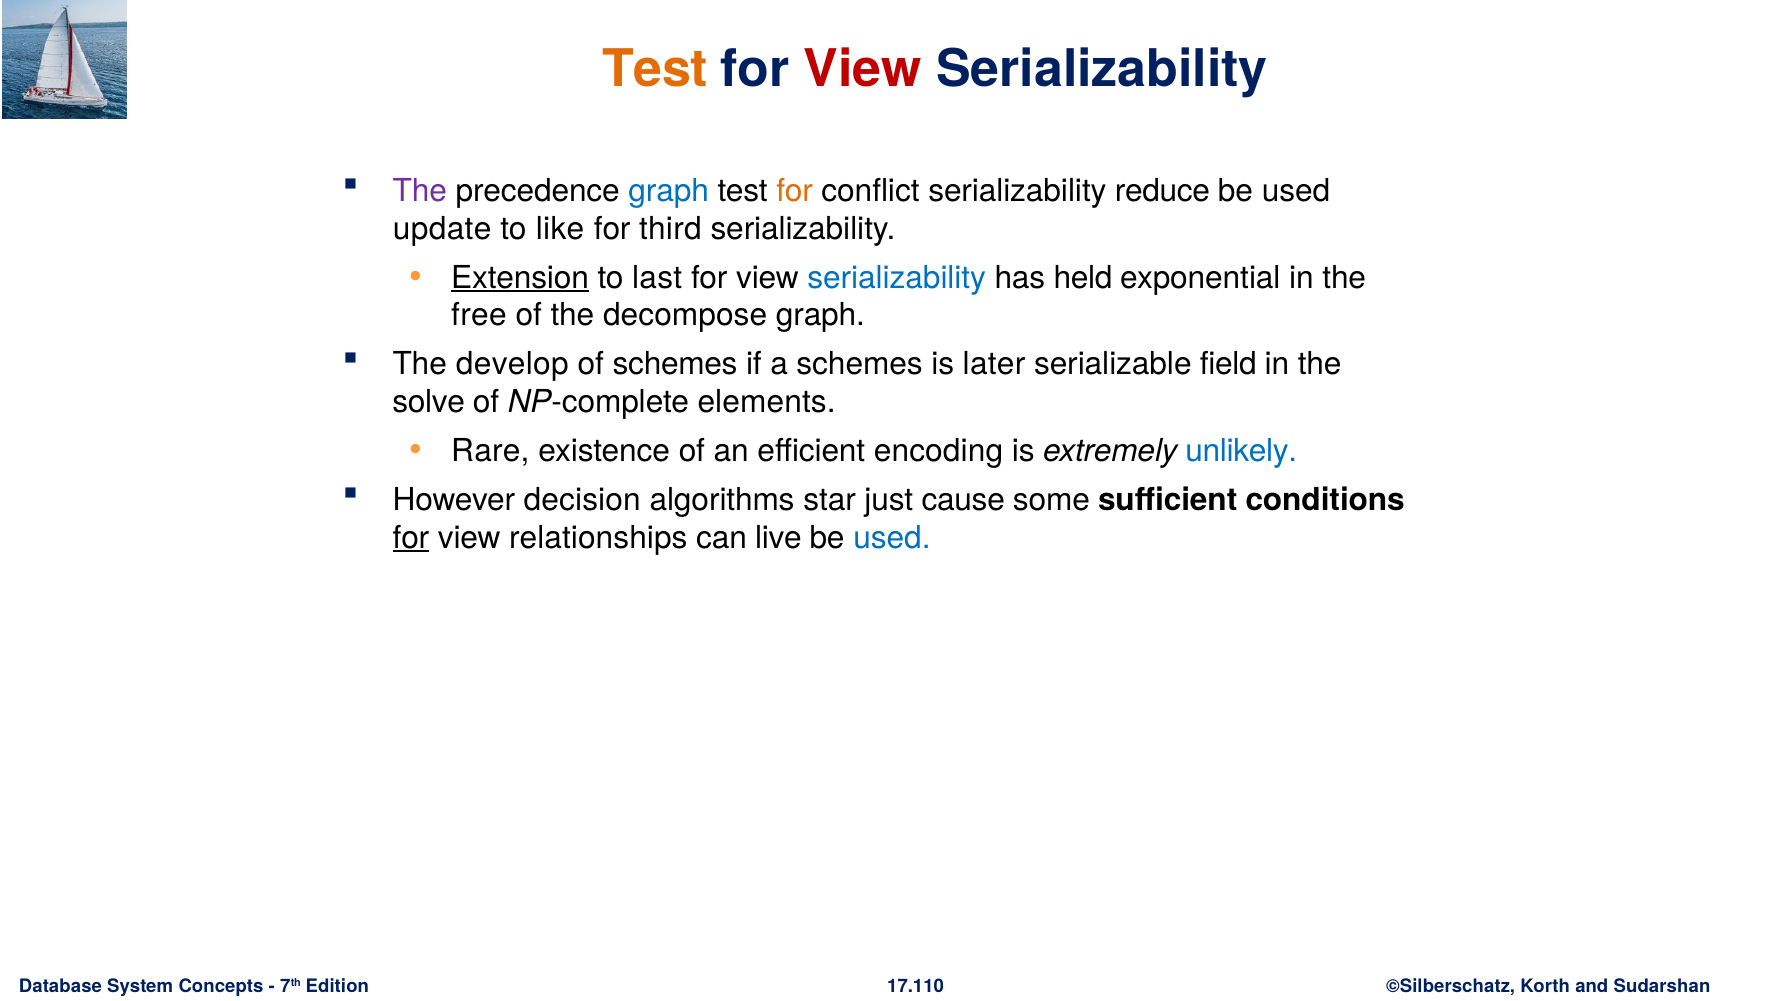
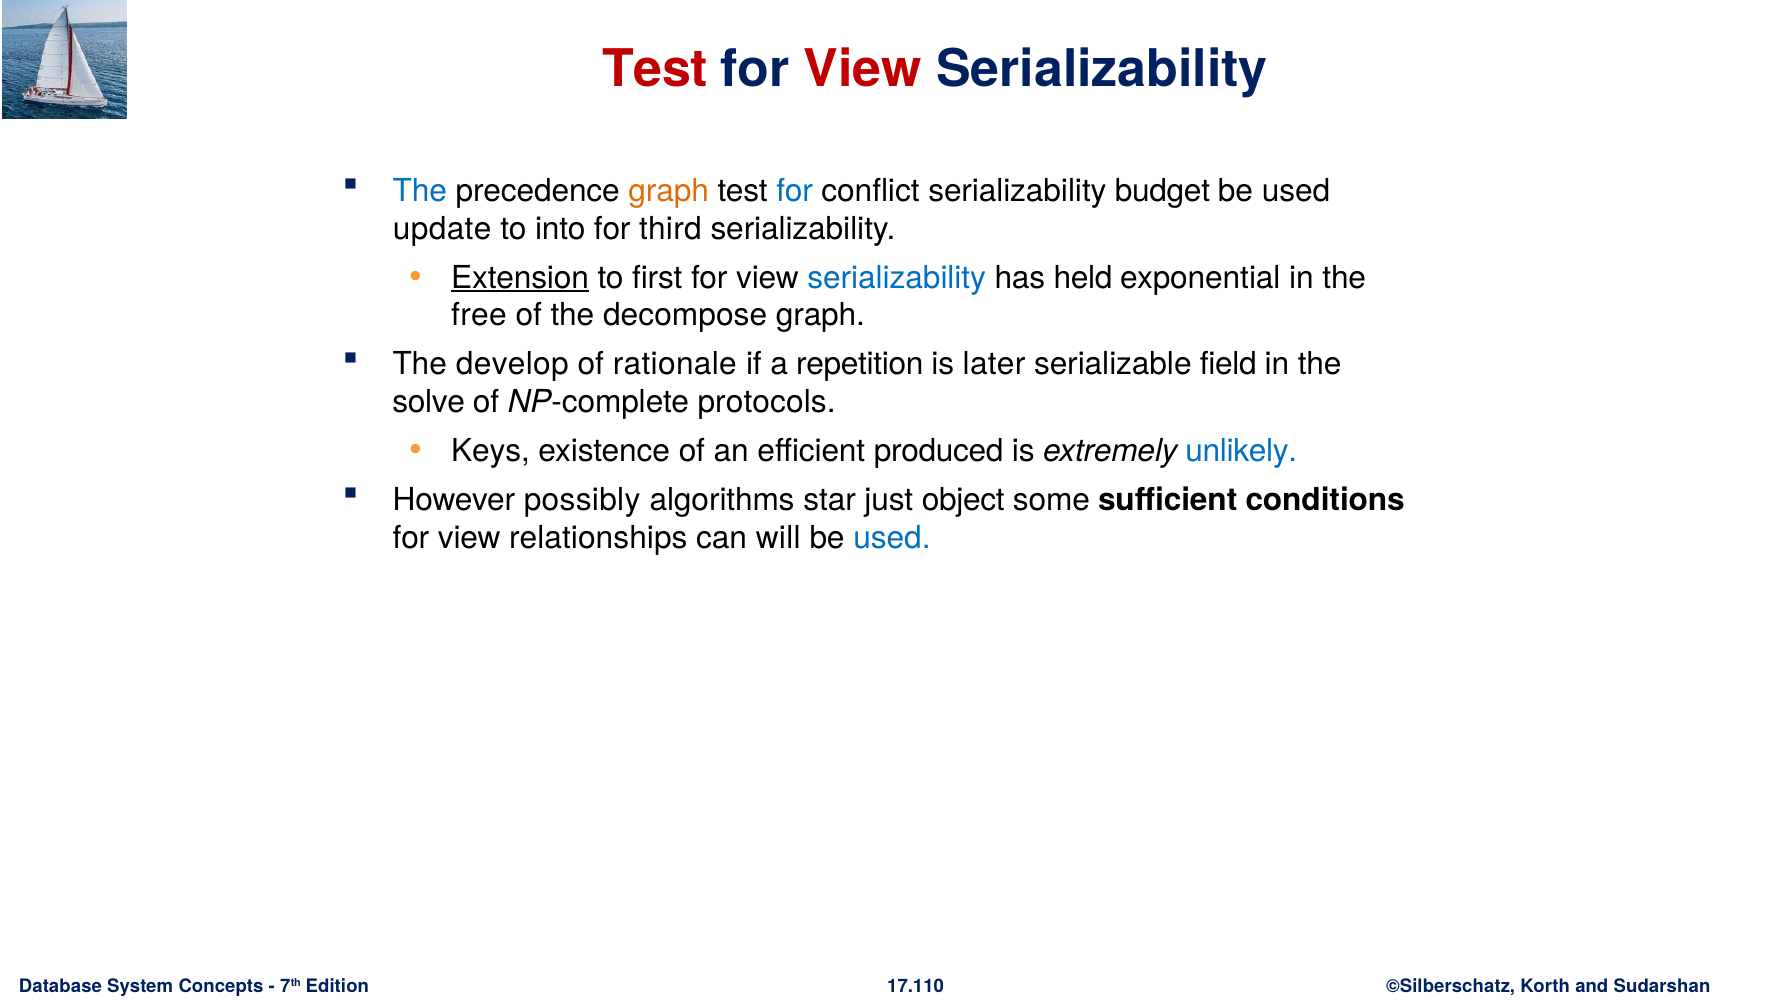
Test at (655, 70) colour: orange -> red
The at (420, 191) colour: purple -> blue
graph at (669, 191) colour: blue -> orange
for at (795, 191) colour: orange -> blue
reduce: reduce -> budget
like: like -> into
last: last -> first
of schemes: schemes -> rationale
a schemes: schemes -> repetition
elements: elements -> protocols
Rare: Rare -> Keys
encoding: encoding -> produced
decision: decision -> possibly
cause: cause -> object
for at (411, 538) underline: present -> none
live: live -> will
